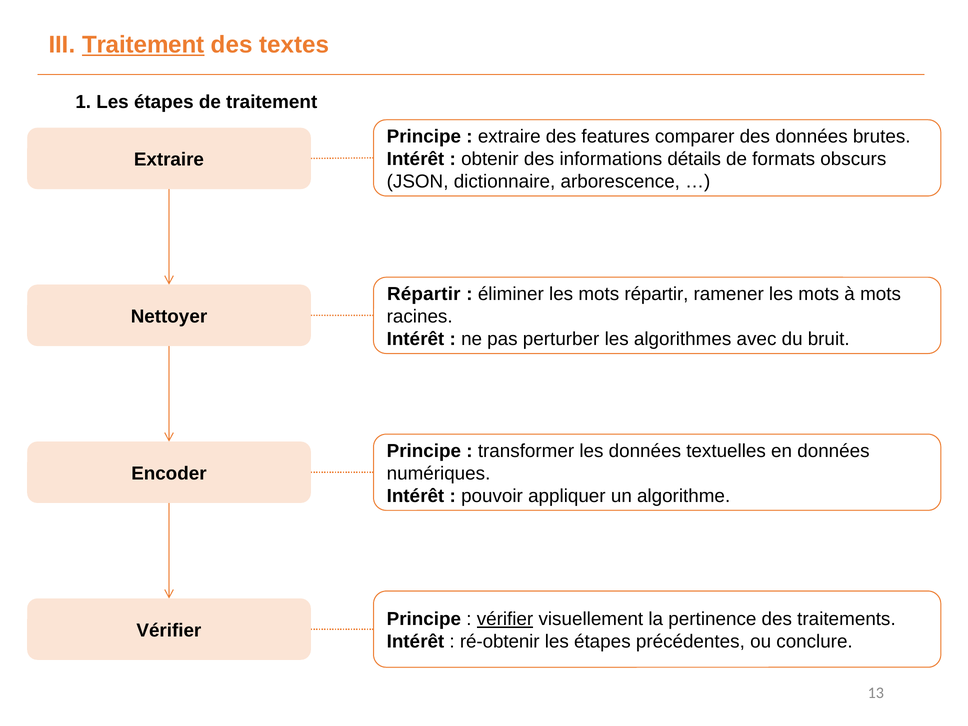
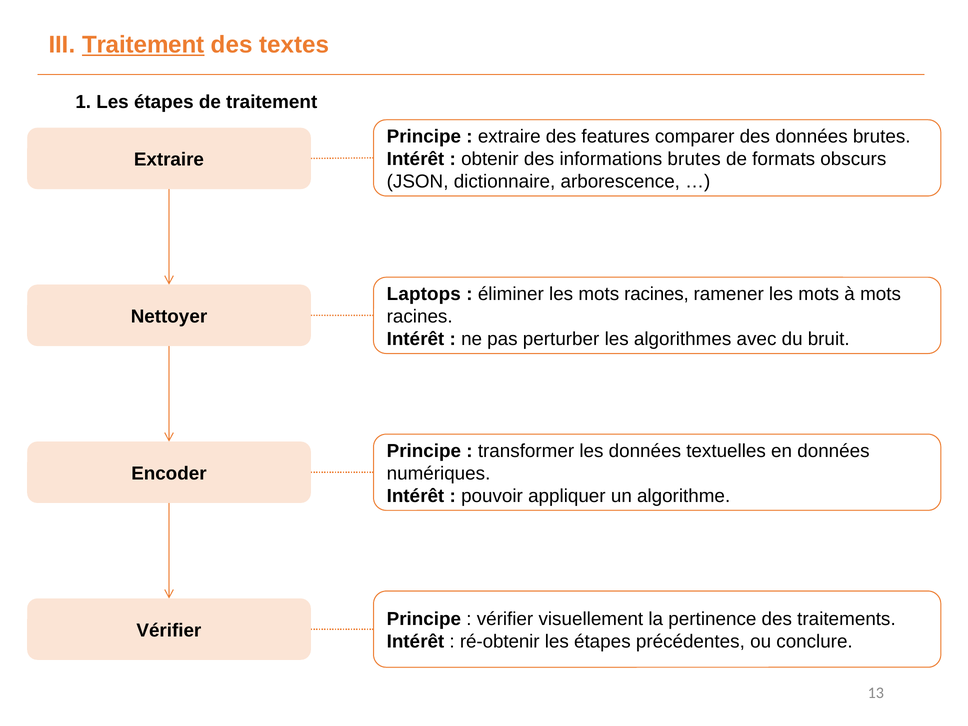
informations détails: détails -> brutes
Répartir at (424, 294): Répartir -> Laptops
les mots répartir: répartir -> racines
vérifier at (505, 619) underline: present -> none
